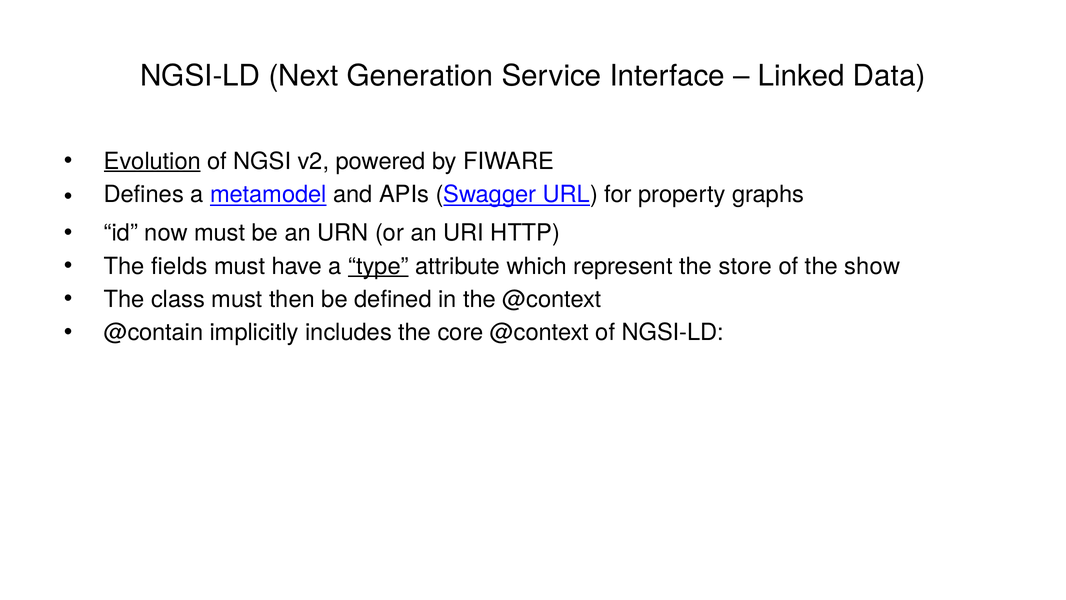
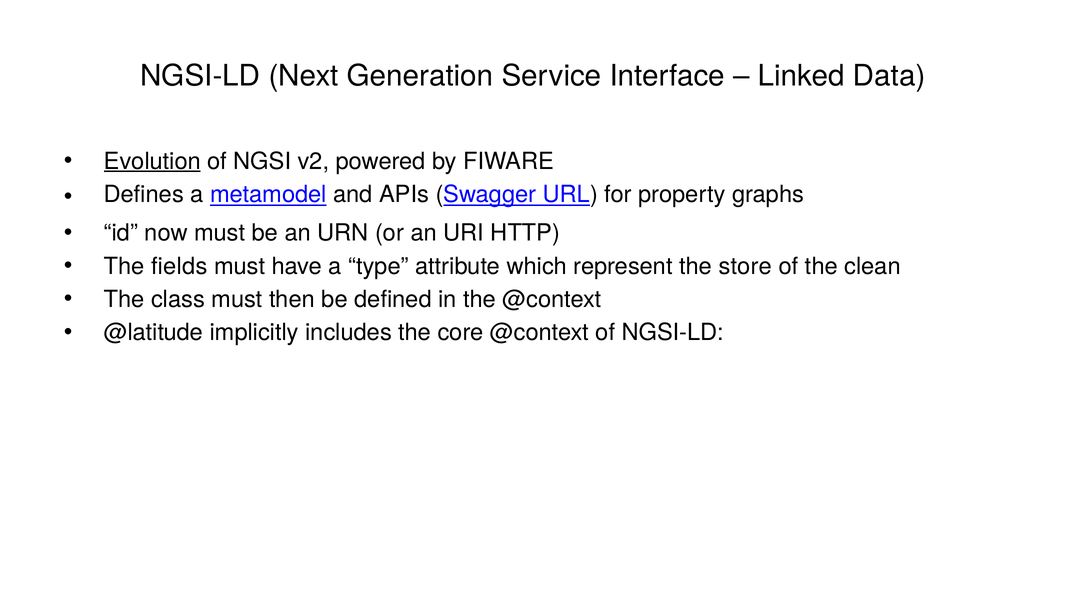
type underline: present -> none
show: show -> clean
@contain: @contain -> @latitude
